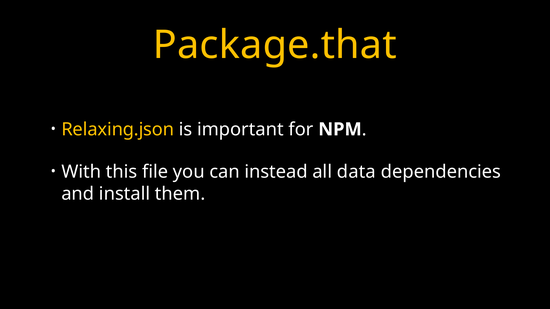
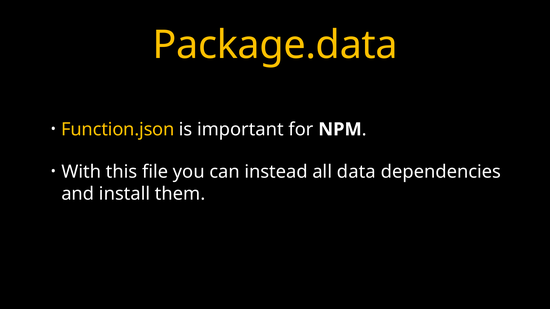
Package.that: Package.that -> Package.data
Relaxing.json: Relaxing.json -> Function.json
